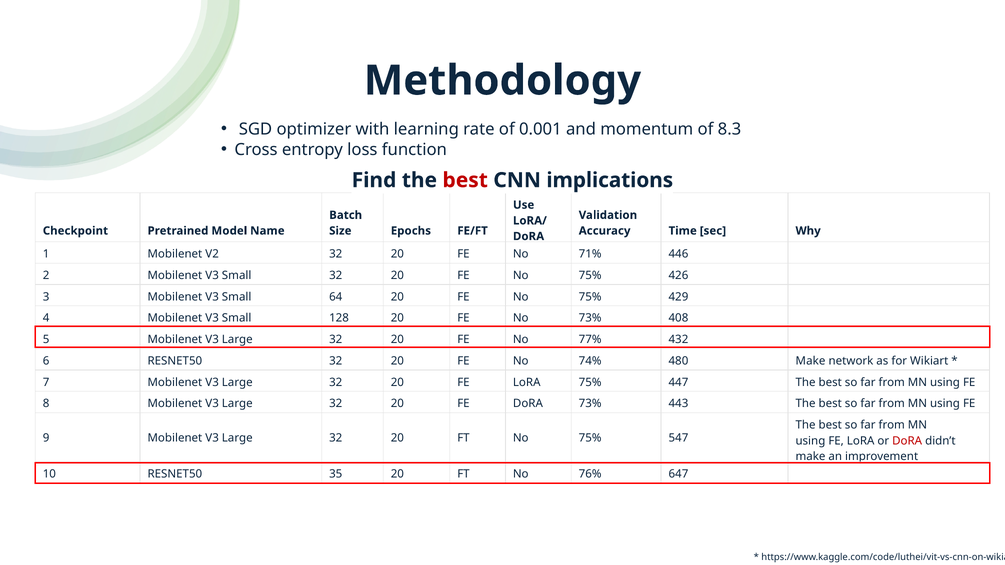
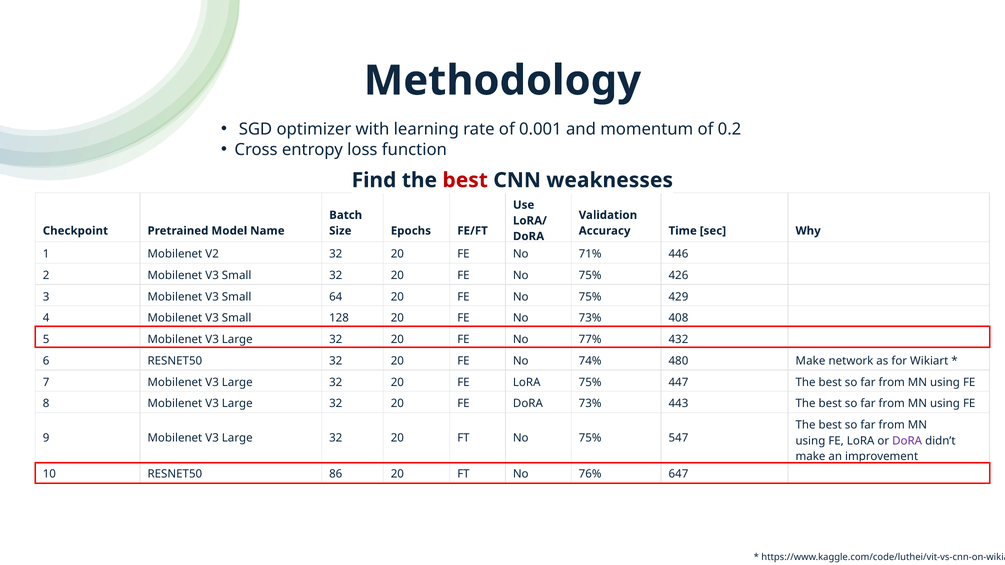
8.3: 8.3 -> 0.2
implications: implications -> weaknesses
DoRA at (907, 441) colour: red -> purple
35: 35 -> 86
